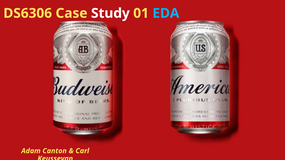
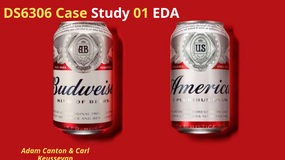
EDA colour: light blue -> white
